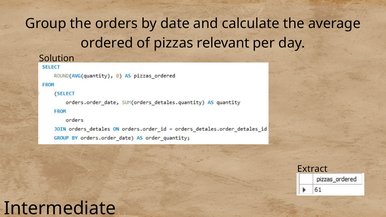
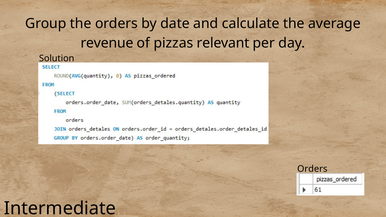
ordered: ordered -> revenue
Extract at (312, 169): Extract -> Orders
